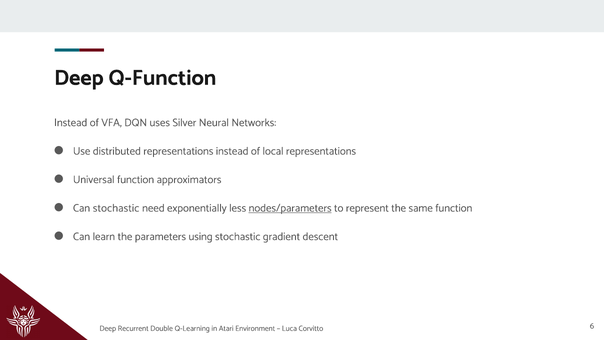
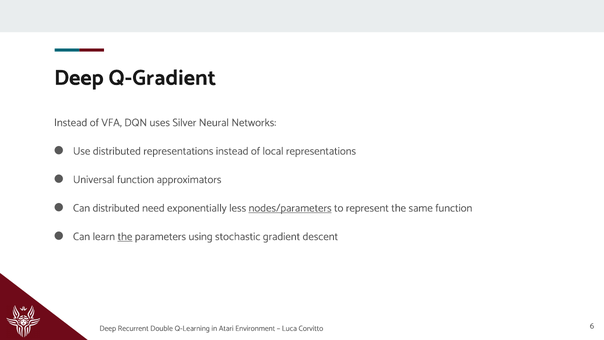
Q-Function: Q-Function -> Q-Gradient
Can stochastic: stochastic -> distributed
the at (125, 236) underline: none -> present
